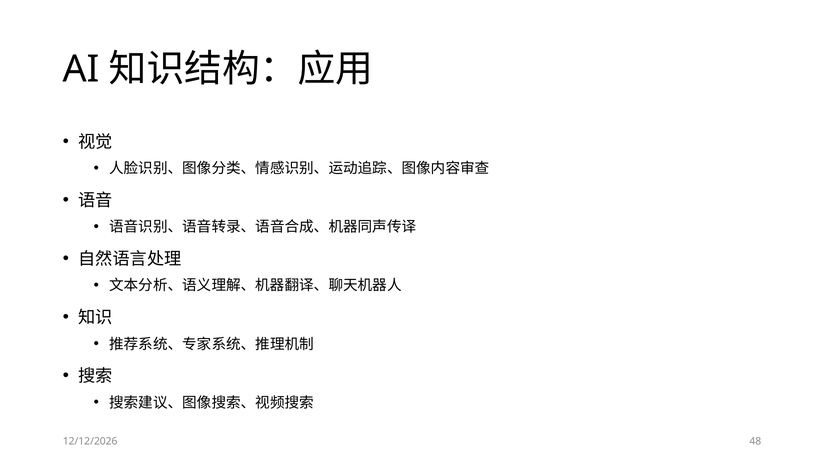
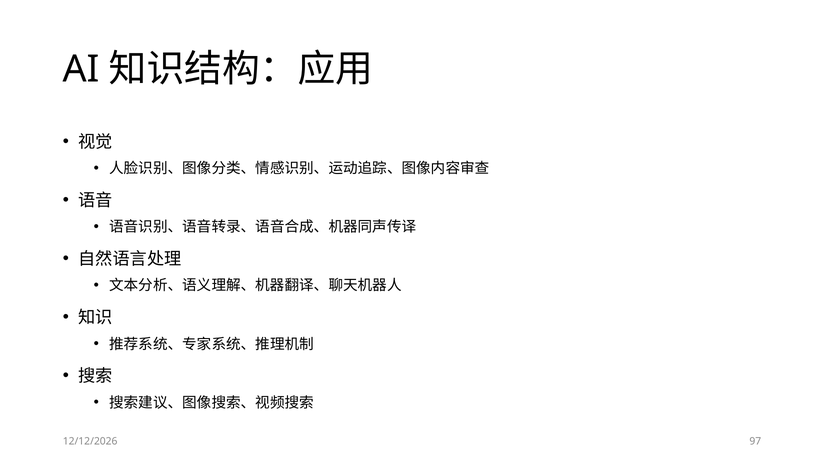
48: 48 -> 97
